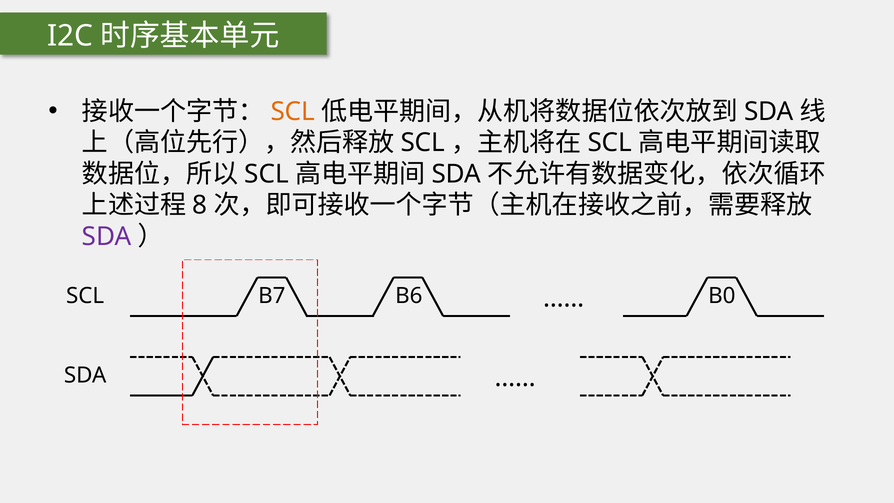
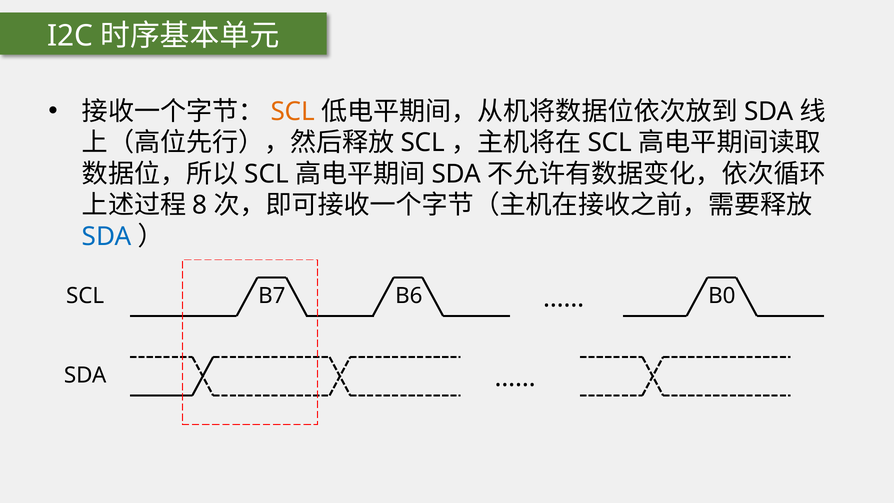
SDA at (107, 237) colour: purple -> blue
